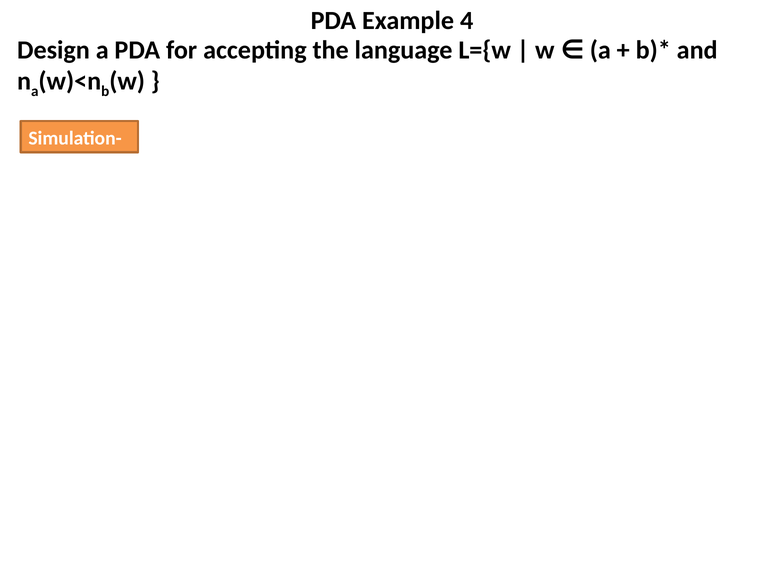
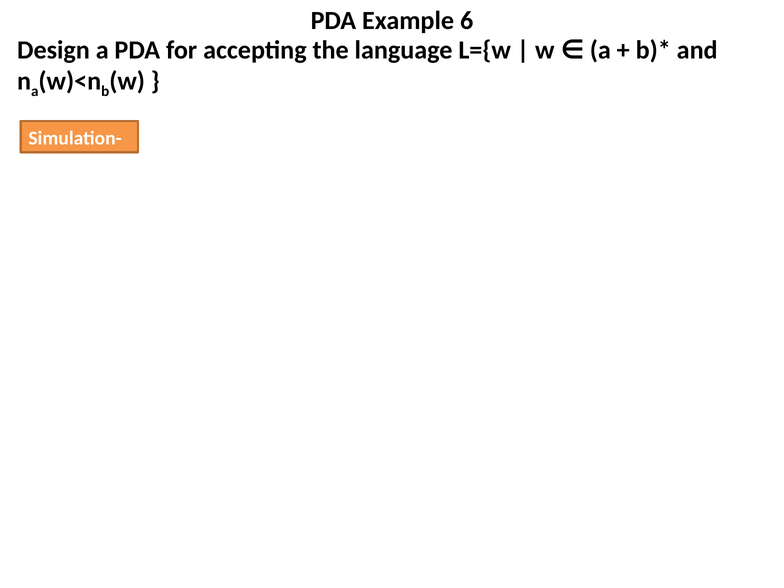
4: 4 -> 6
